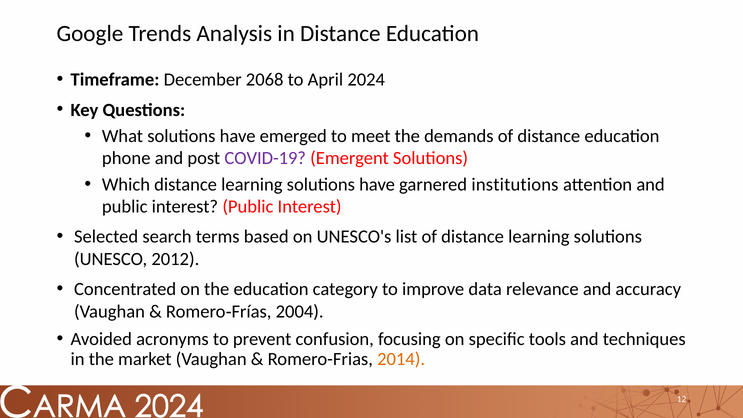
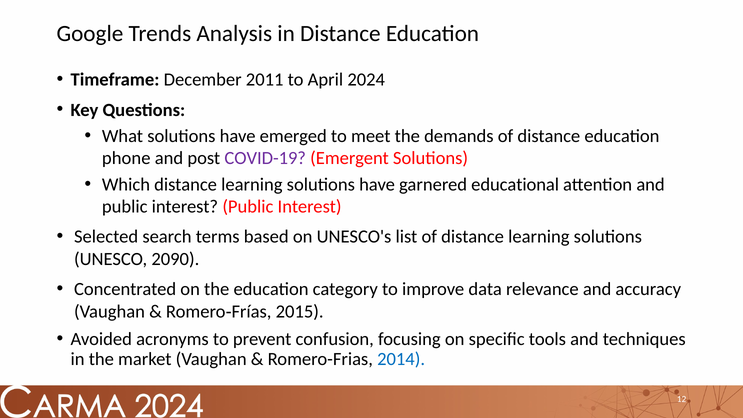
2068: 2068 -> 2011
institutions: institutions -> educational
2012: 2012 -> 2090
2004: 2004 -> 2015
2014 colour: orange -> blue
